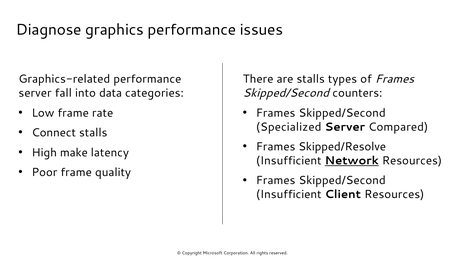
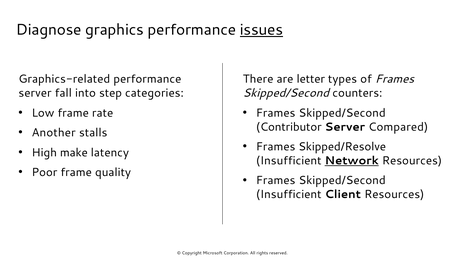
issues underline: none -> present
are stalls: stalls -> letter
data: data -> step
Specialized: Specialized -> Contributor
Connect: Connect -> Another
